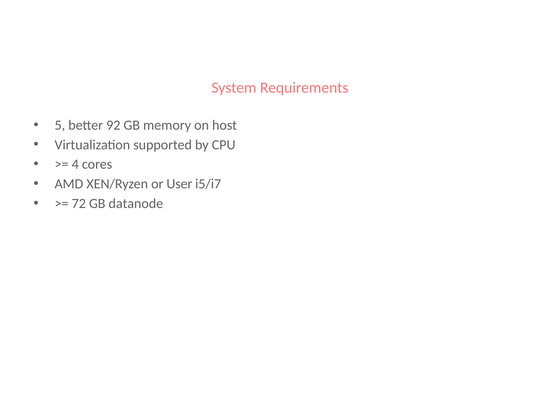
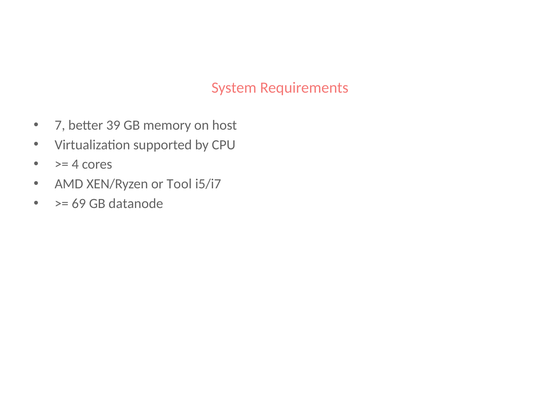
5: 5 -> 7
92: 92 -> 39
User: User -> Tool
72: 72 -> 69
